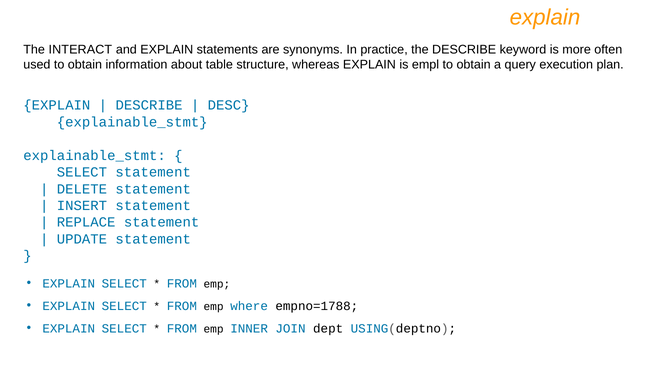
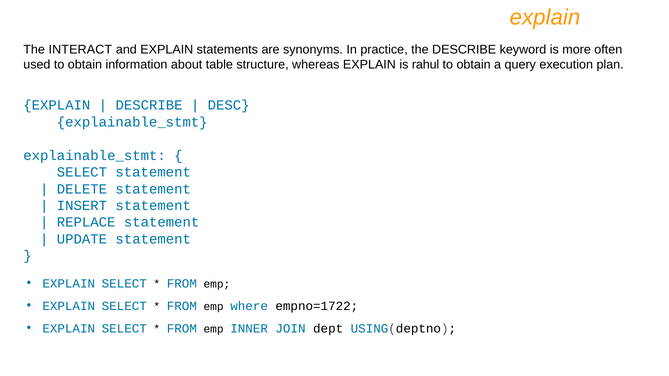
empl: empl -> rahul
empno=1788: empno=1788 -> empno=1722
